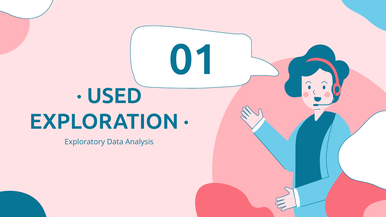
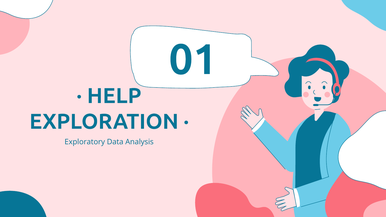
USED: USED -> HELP
